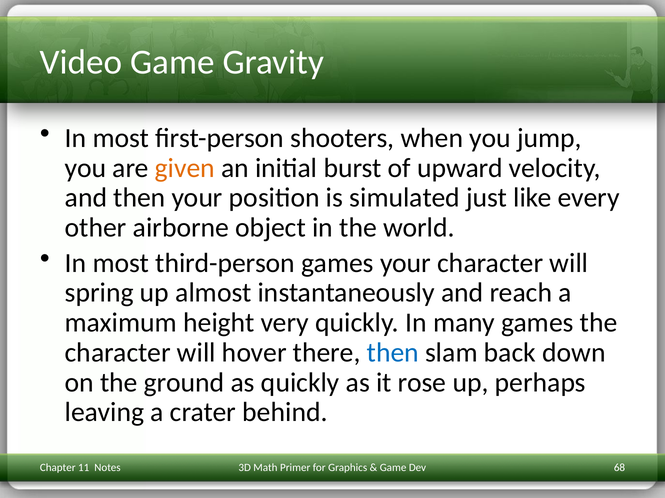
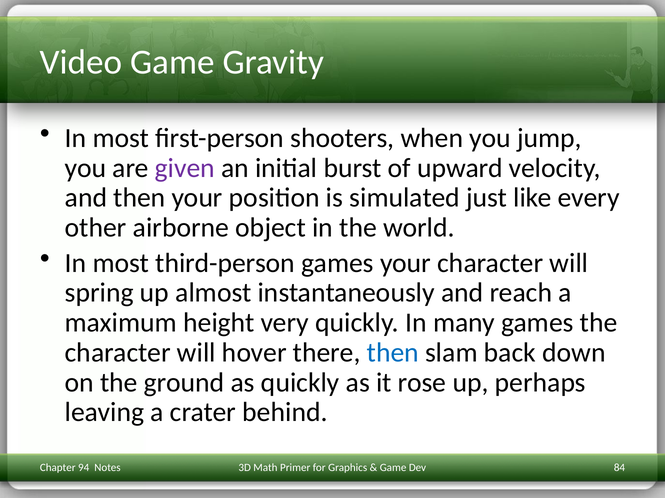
given colour: orange -> purple
68: 68 -> 84
11: 11 -> 94
